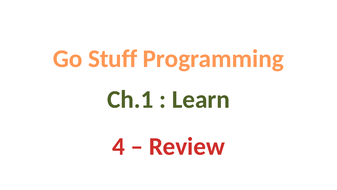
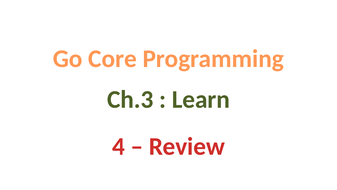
Stuff: Stuff -> Core
Ch.1: Ch.1 -> Ch.3
